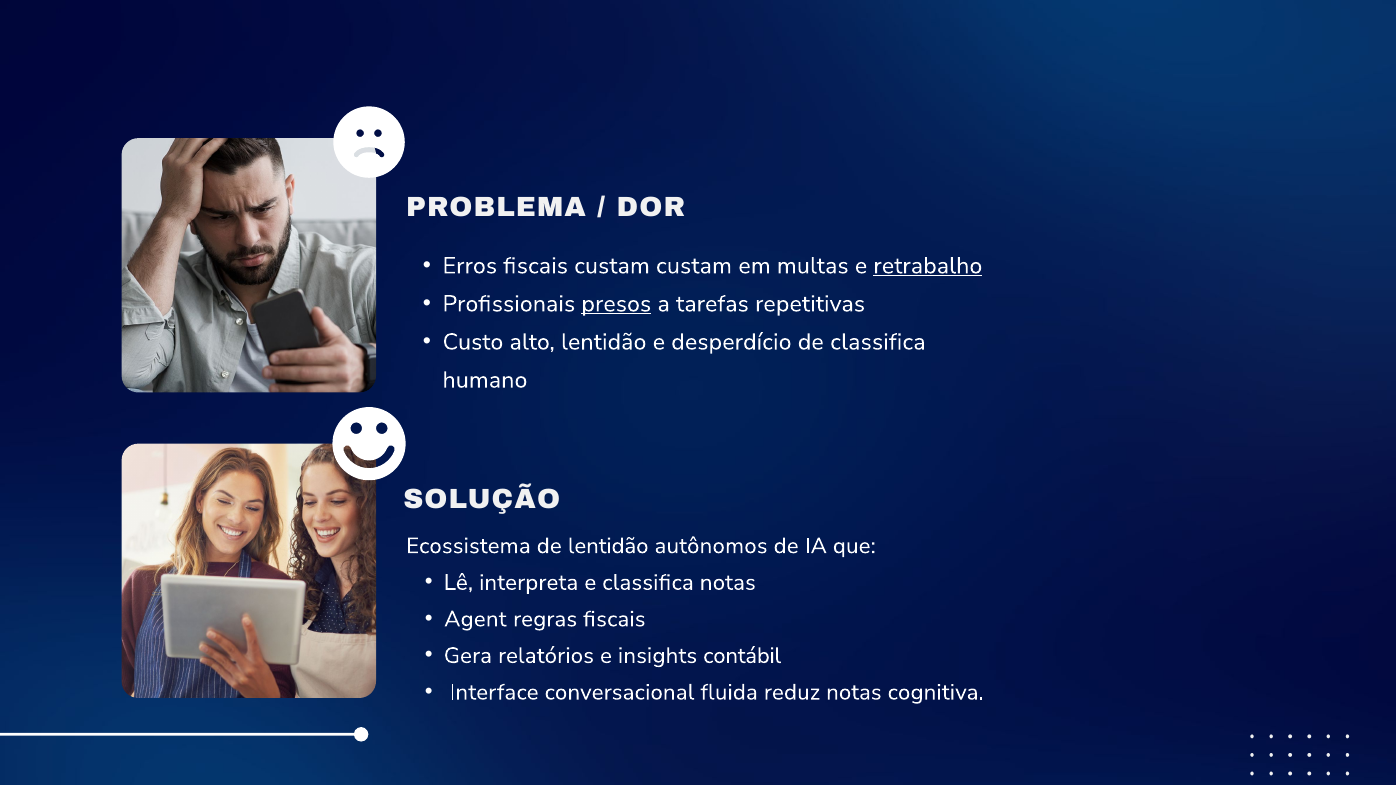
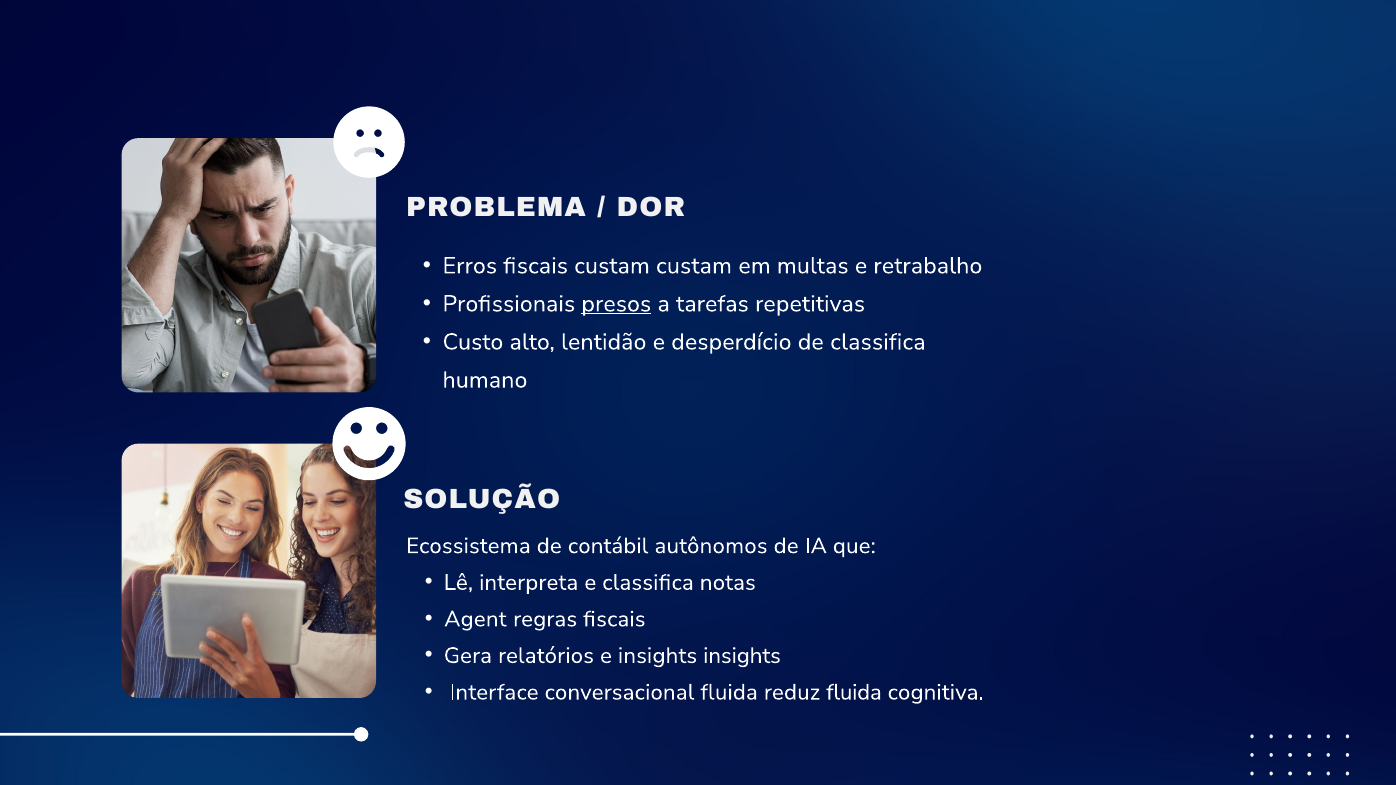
retrabalho underline: present -> none
de lentidão: lentidão -> contábil
insights contábil: contábil -> insights
reduz notas: notas -> fluida
